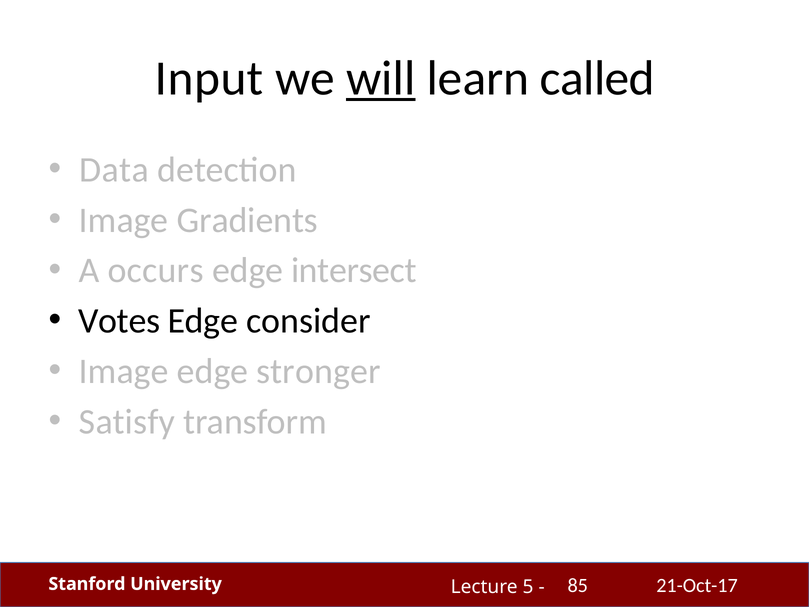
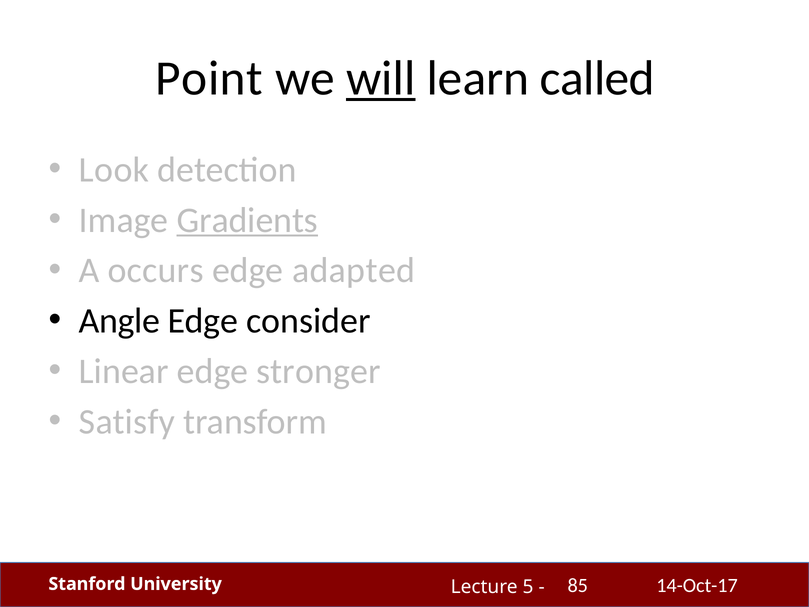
Input: Input -> Point
Data: Data -> Look
Gradients underline: none -> present
intersect: intersect -> adapted
Votes: Votes -> Angle
Image at (124, 371): Image -> Linear
21-Oct-17: 21-Oct-17 -> 14-Oct-17
